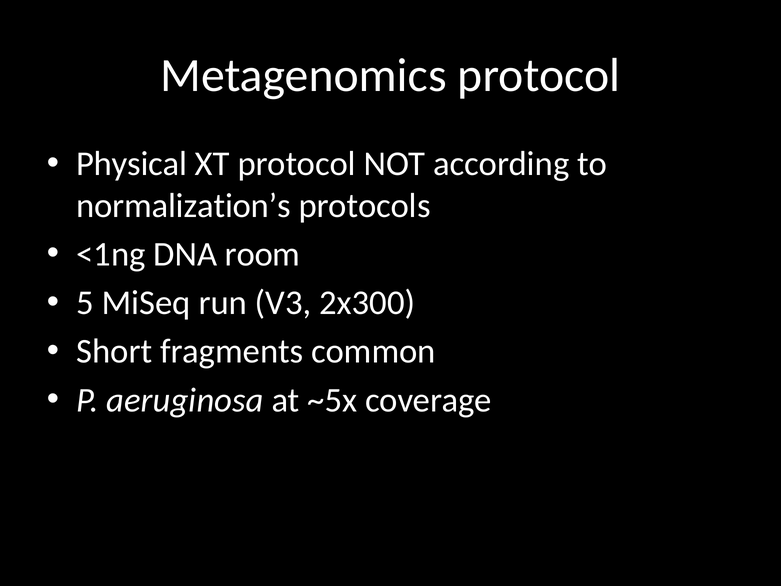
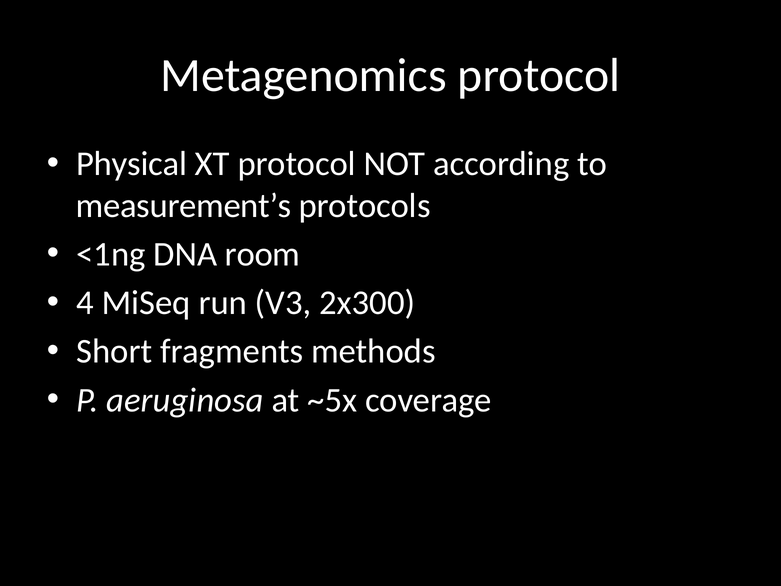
normalization’s: normalization’s -> measurement’s
5: 5 -> 4
common: common -> methods
